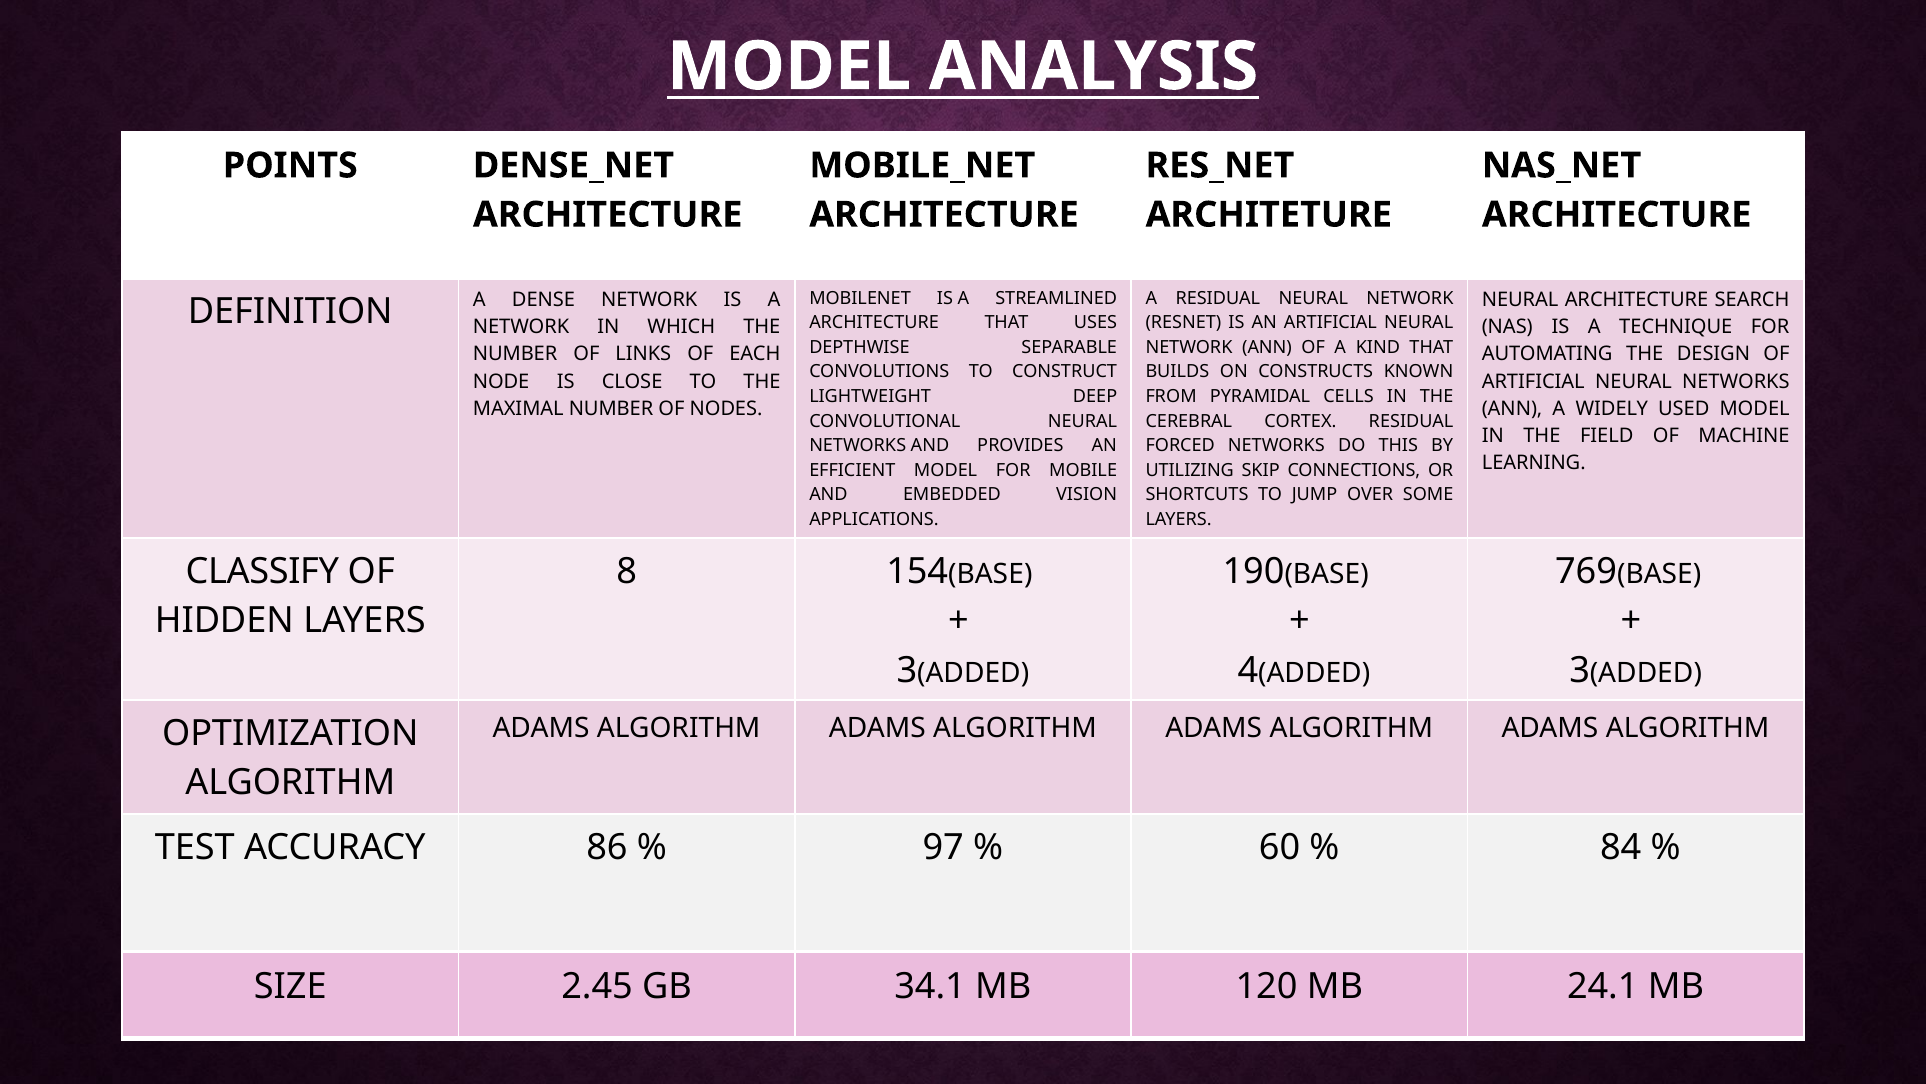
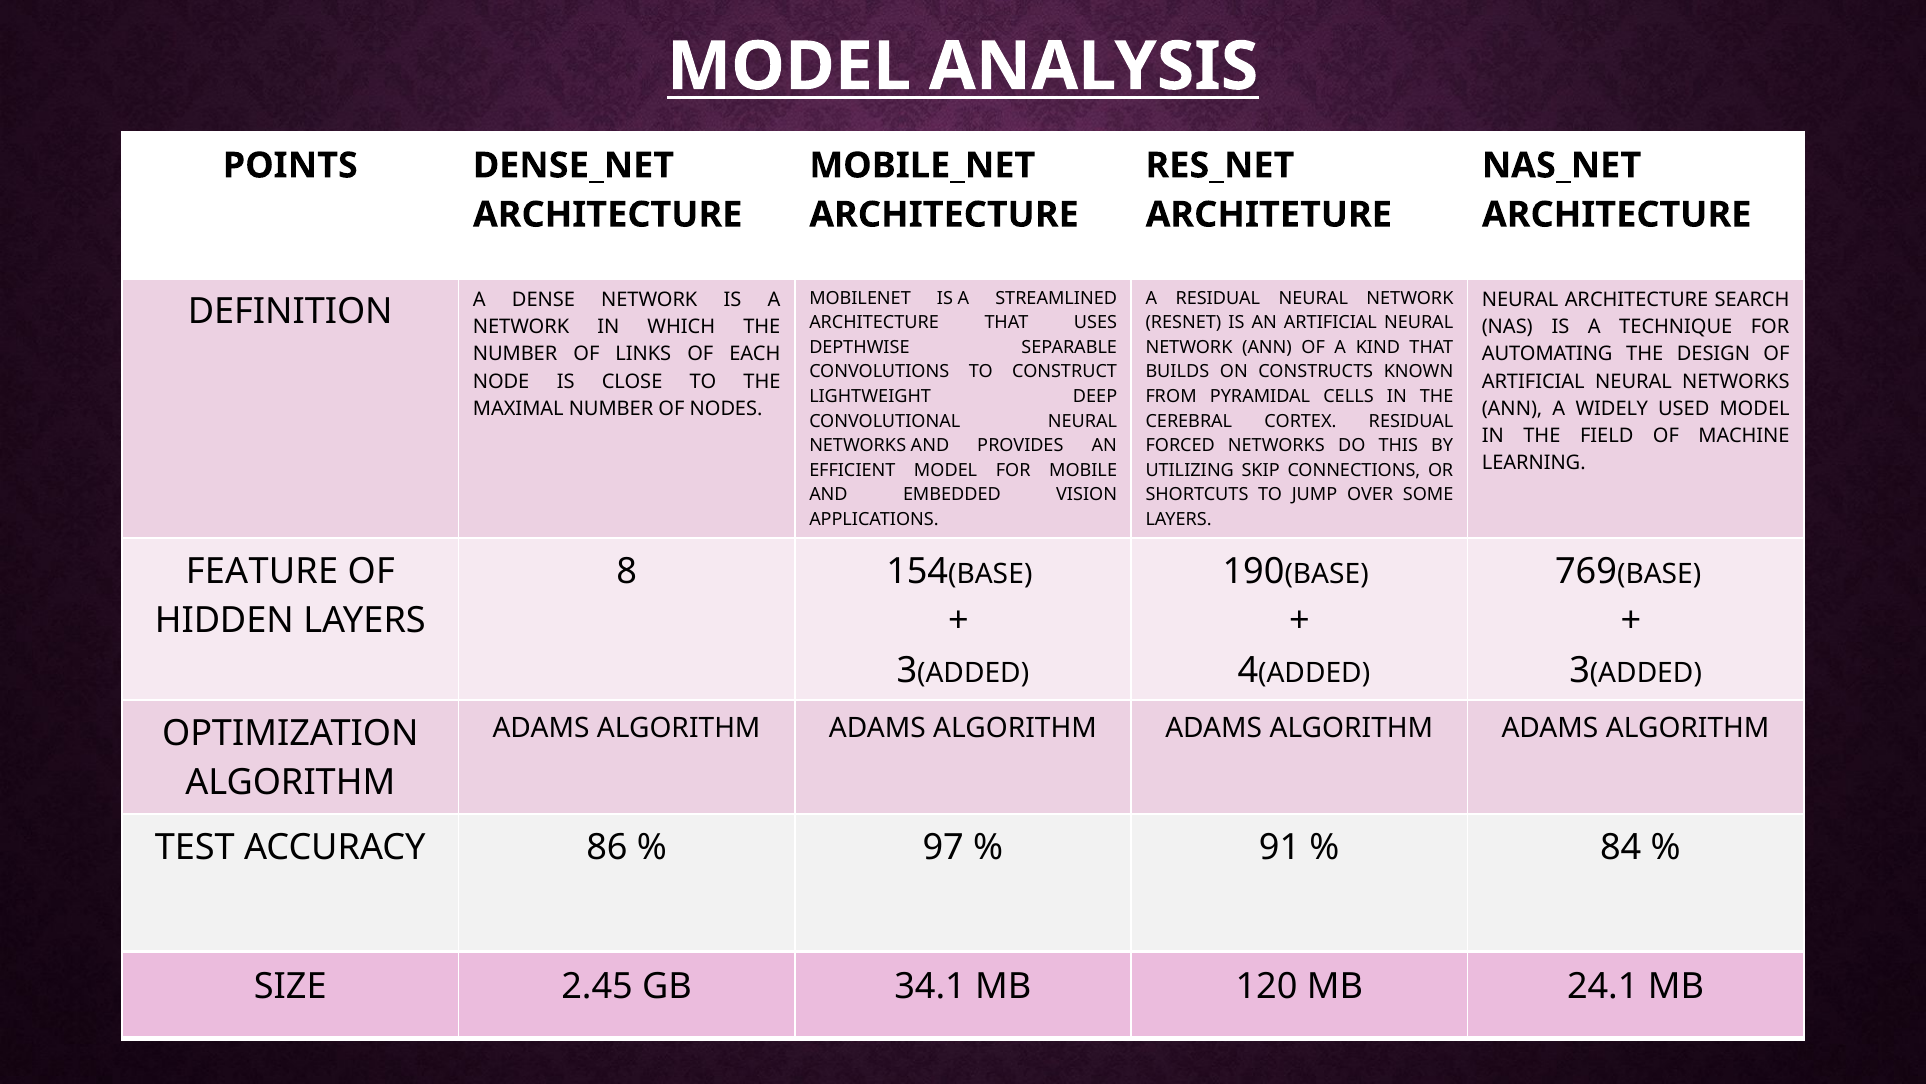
CLASSIFY: CLASSIFY -> FEATURE
60: 60 -> 91
